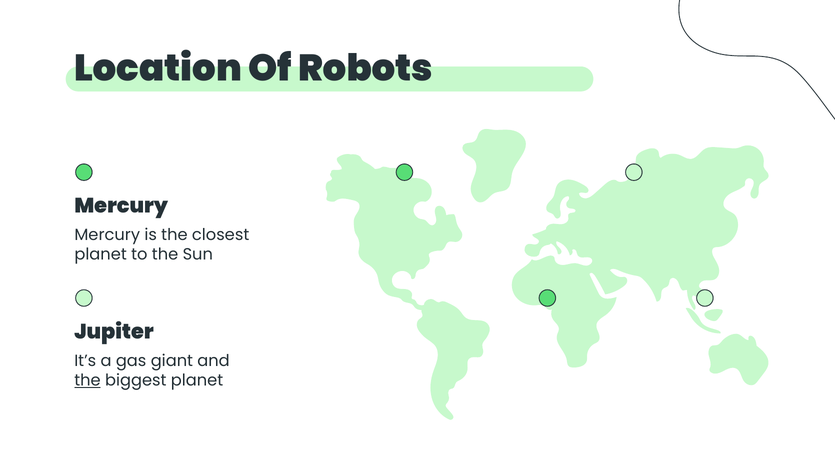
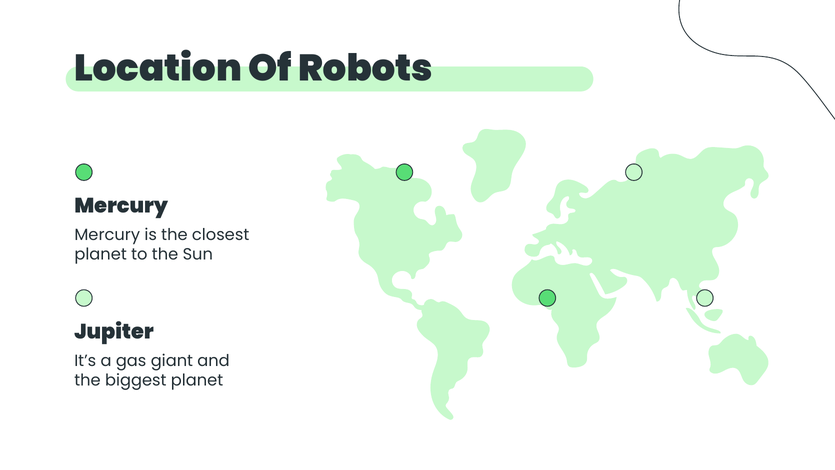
the at (87, 380) underline: present -> none
